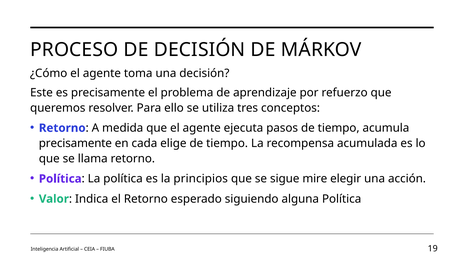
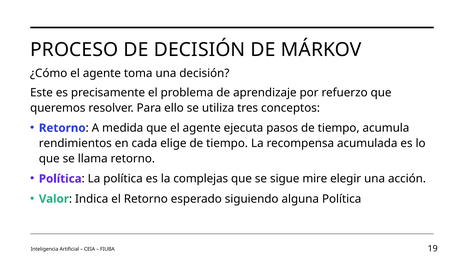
precisamente at (75, 143): precisamente -> rendimientos
principios: principios -> complejas
